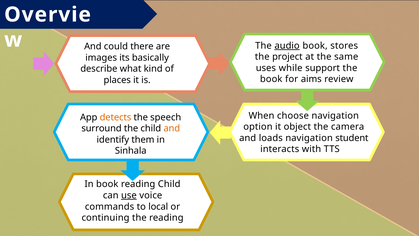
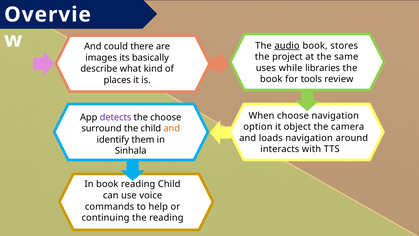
support: support -> libraries
aims: aims -> tools
detects colour: orange -> purple
the speech: speech -> choose
student: student -> around
use underline: present -> none
local: local -> help
